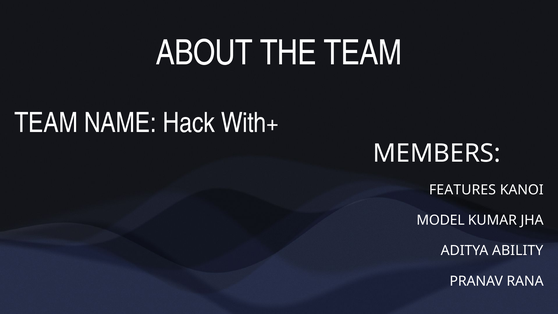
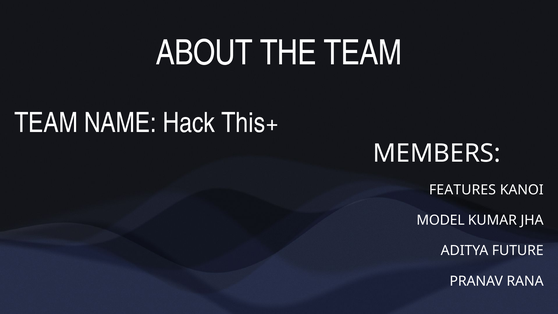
With+: With+ -> This+
ABILITY: ABILITY -> FUTURE
